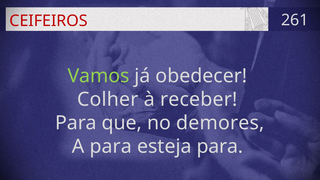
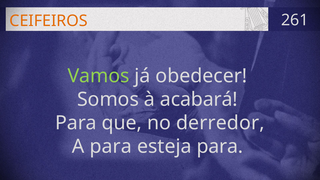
CEIFEIROS colour: red -> orange
Colher: Colher -> Somos
receber: receber -> acabará
demores: demores -> derredor
